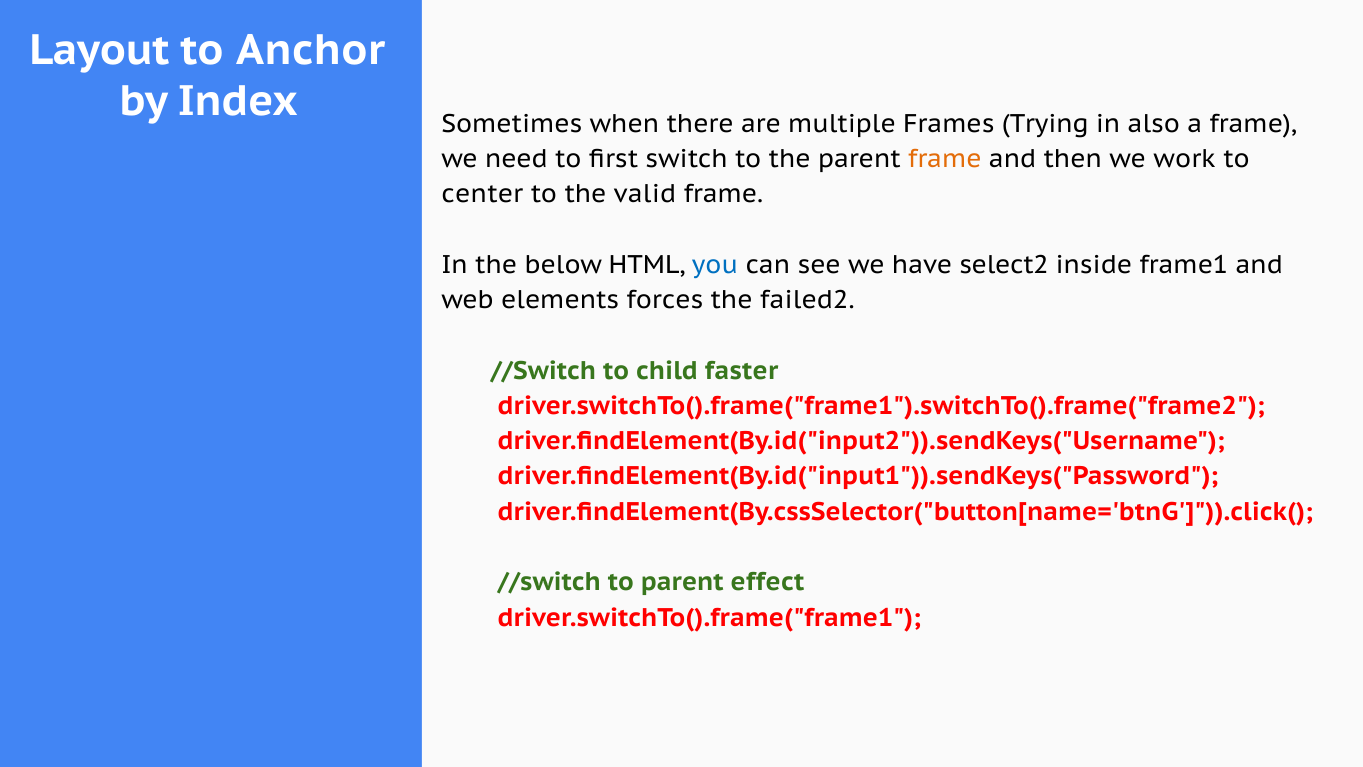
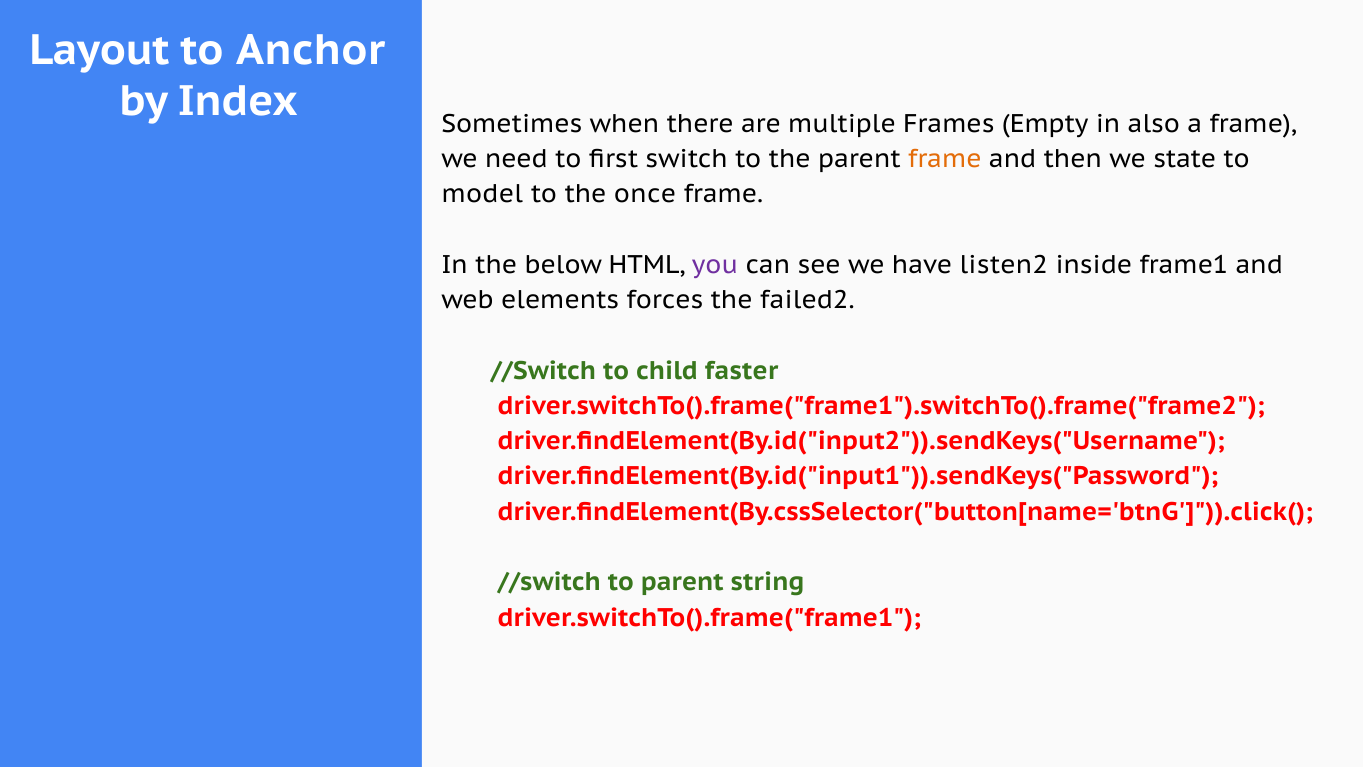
Trying: Trying -> Empty
work: work -> state
center: center -> model
valid: valid -> once
you colour: blue -> purple
select2: select2 -> listen2
effect: effect -> string
